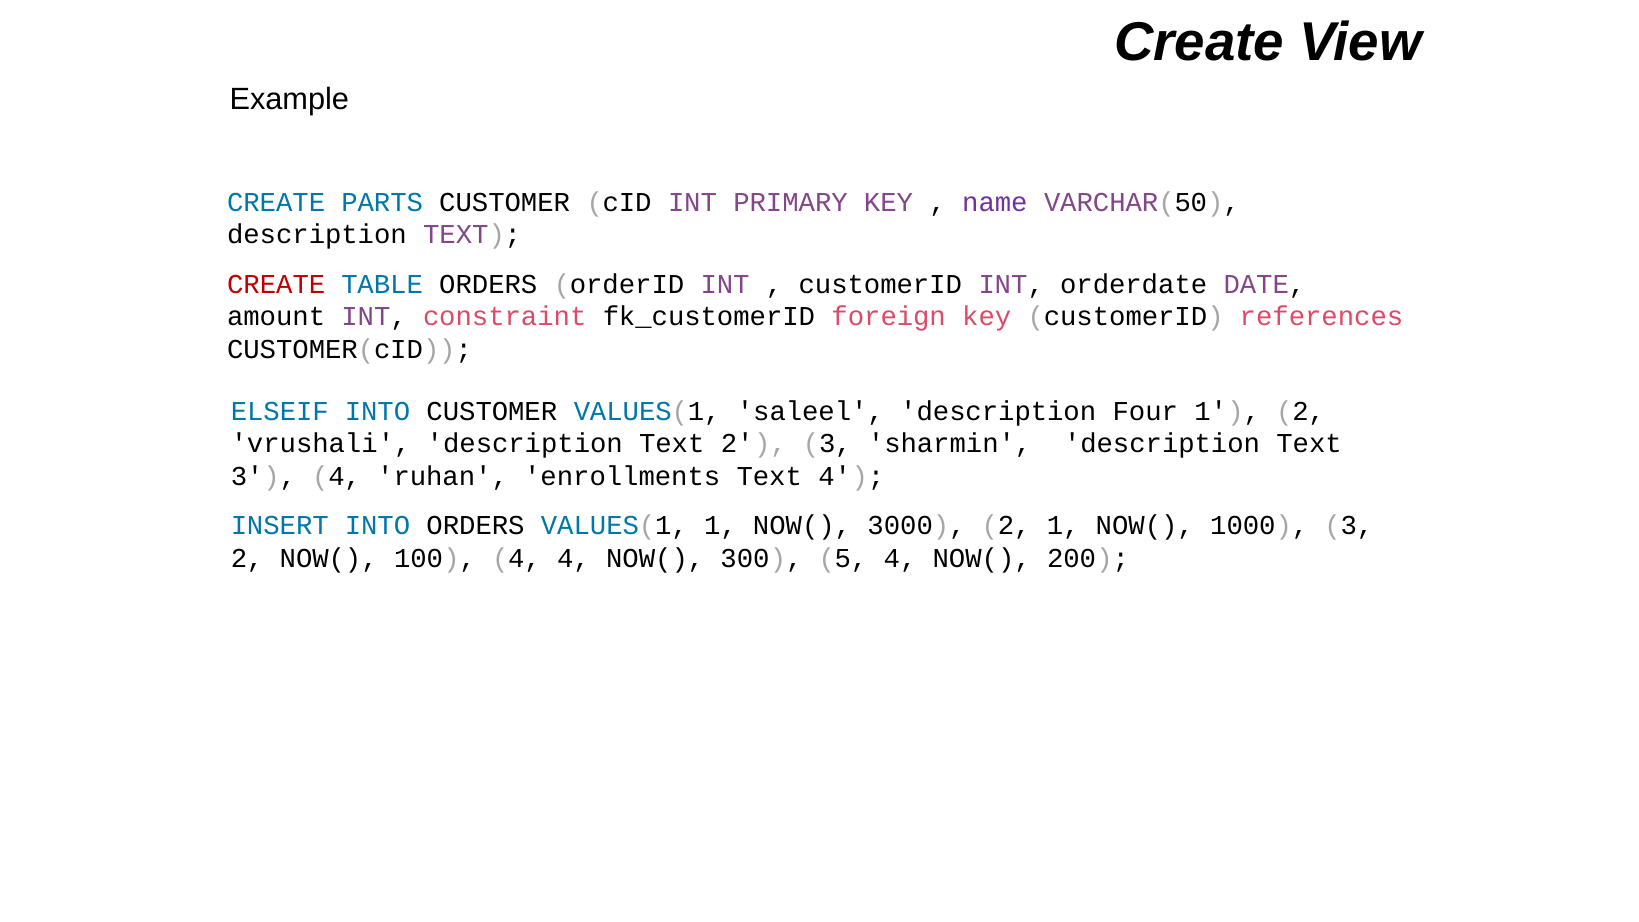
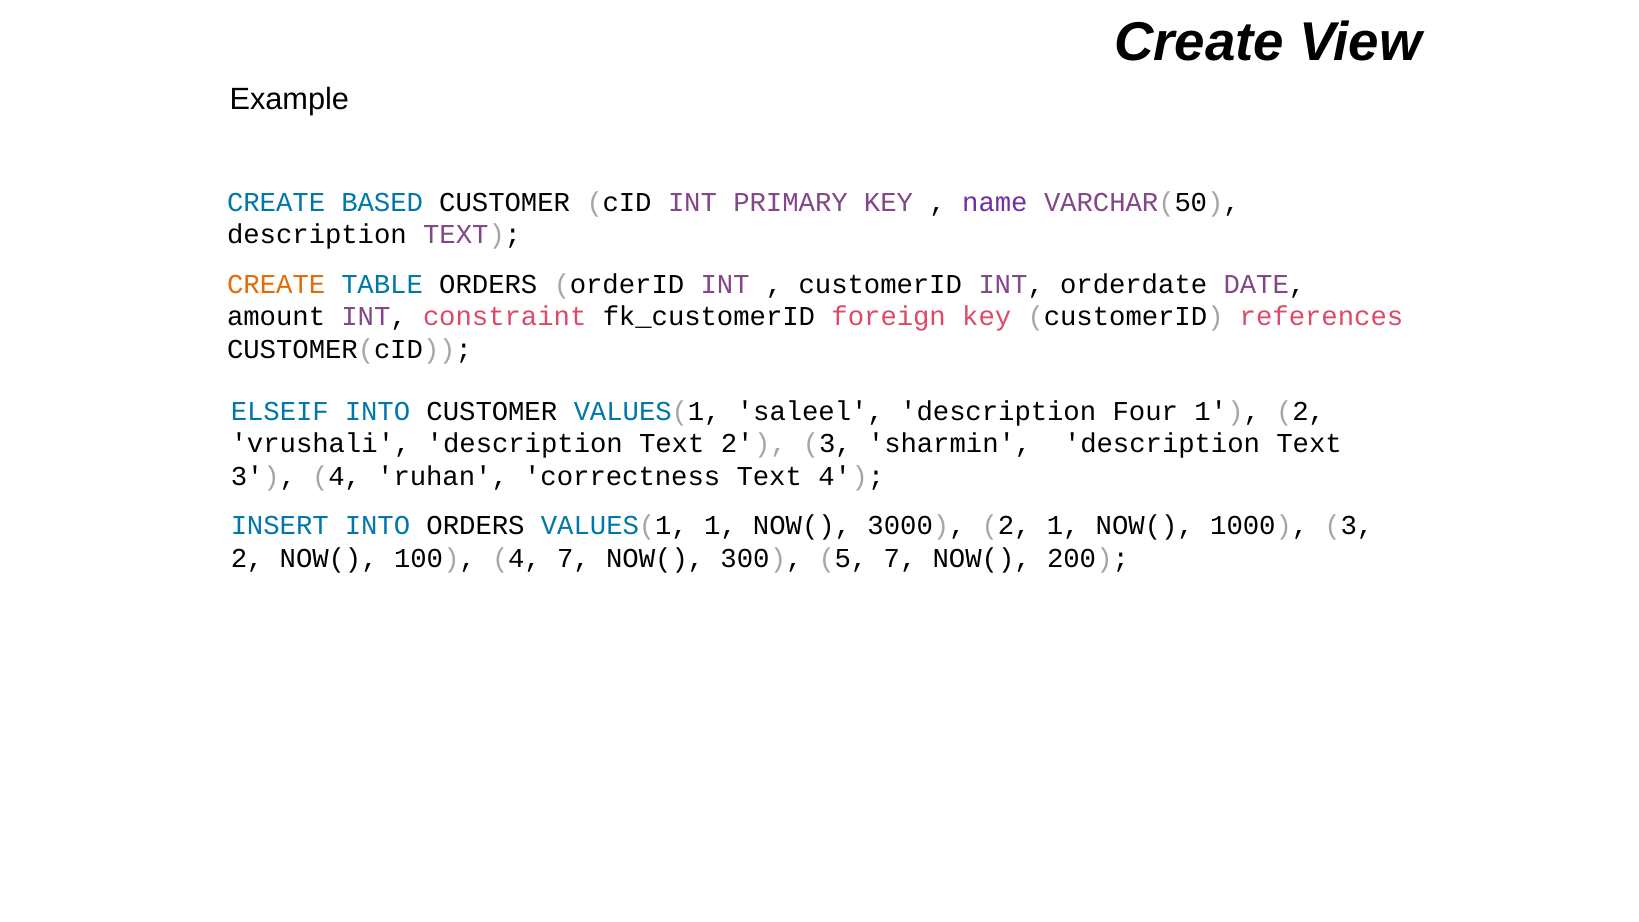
PARTS: PARTS -> BASED
CREATE at (276, 284) colour: red -> orange
enrollments: enrollments -> correctness
4 4: 4 -> 7
5 4: 4 -> 7
